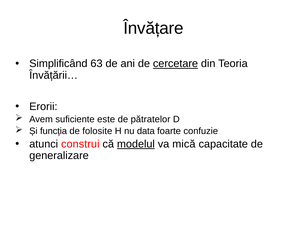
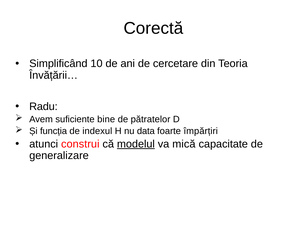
Învățare: Învățare -> Corectă
63: 63 -> 10
cercetare underline: present -> none
Erorii: Erorii -> Radu
este: este -> bine
folosite: folosite -> indexul
confuzie: confuzie -> împărțiri
